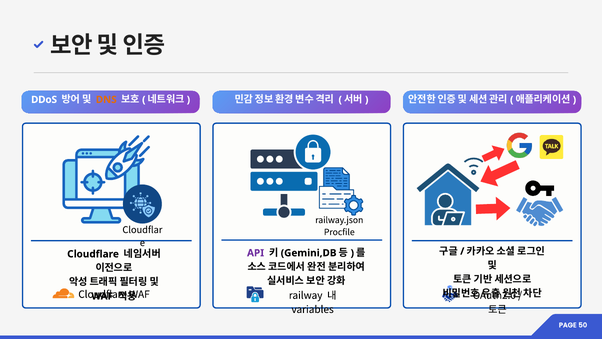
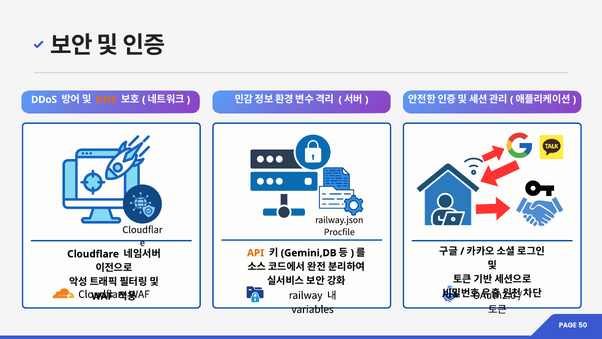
API colour: purple -> orange
